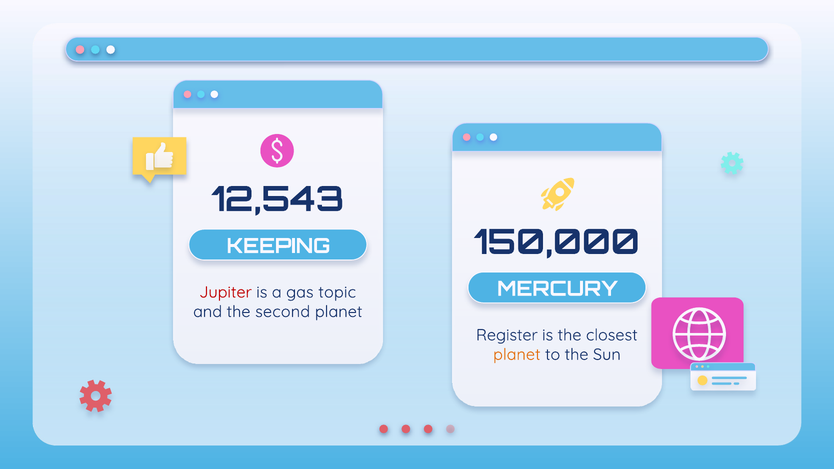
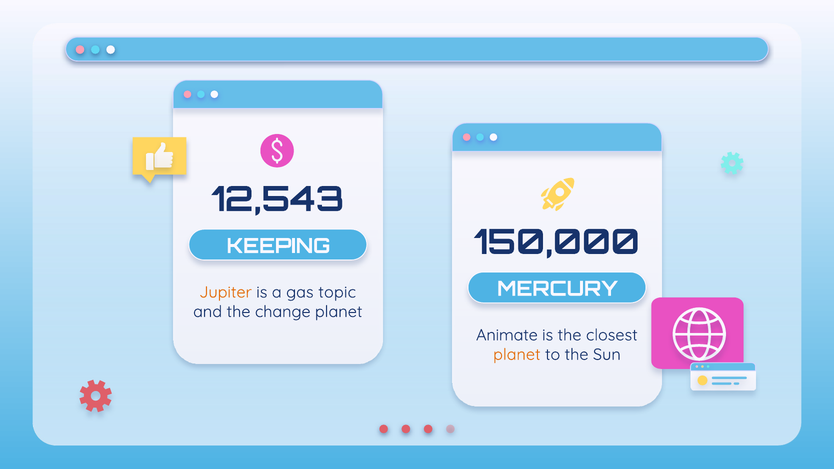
Jupiter colour: red -> orange
second: second -> change
Register: Register -> Animate
